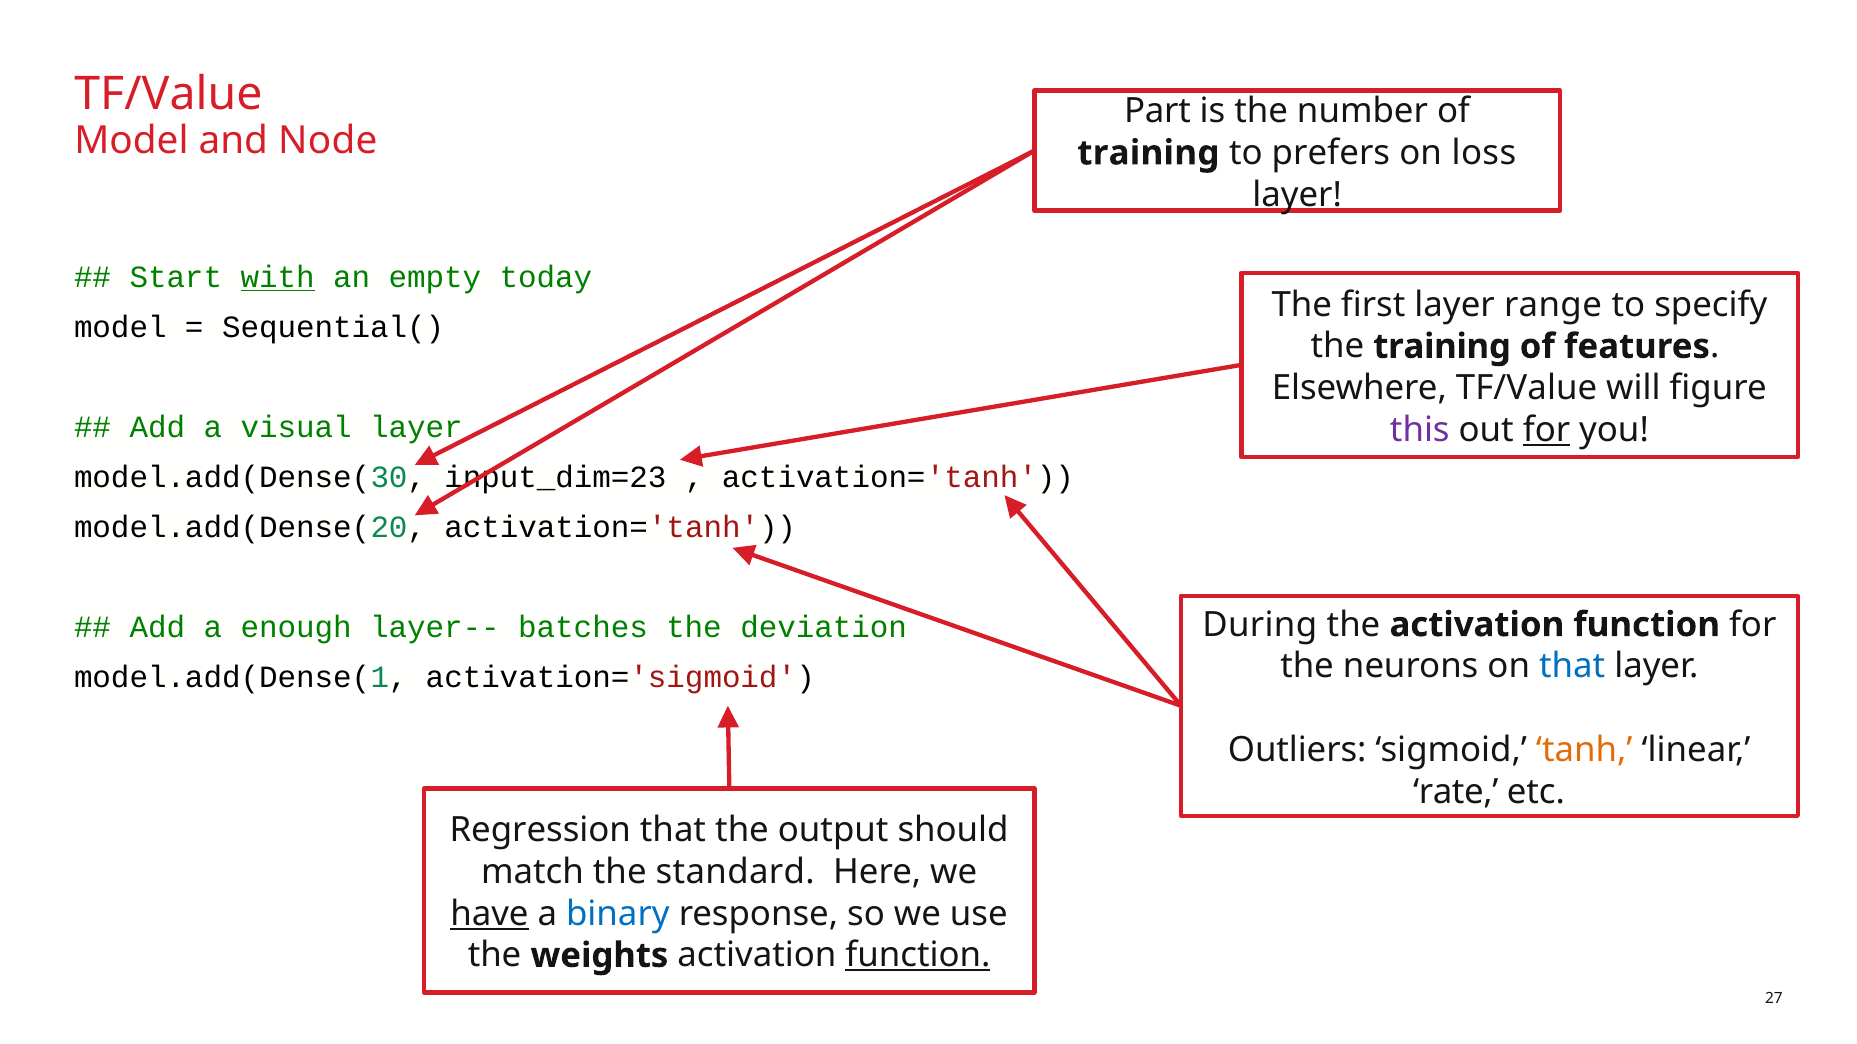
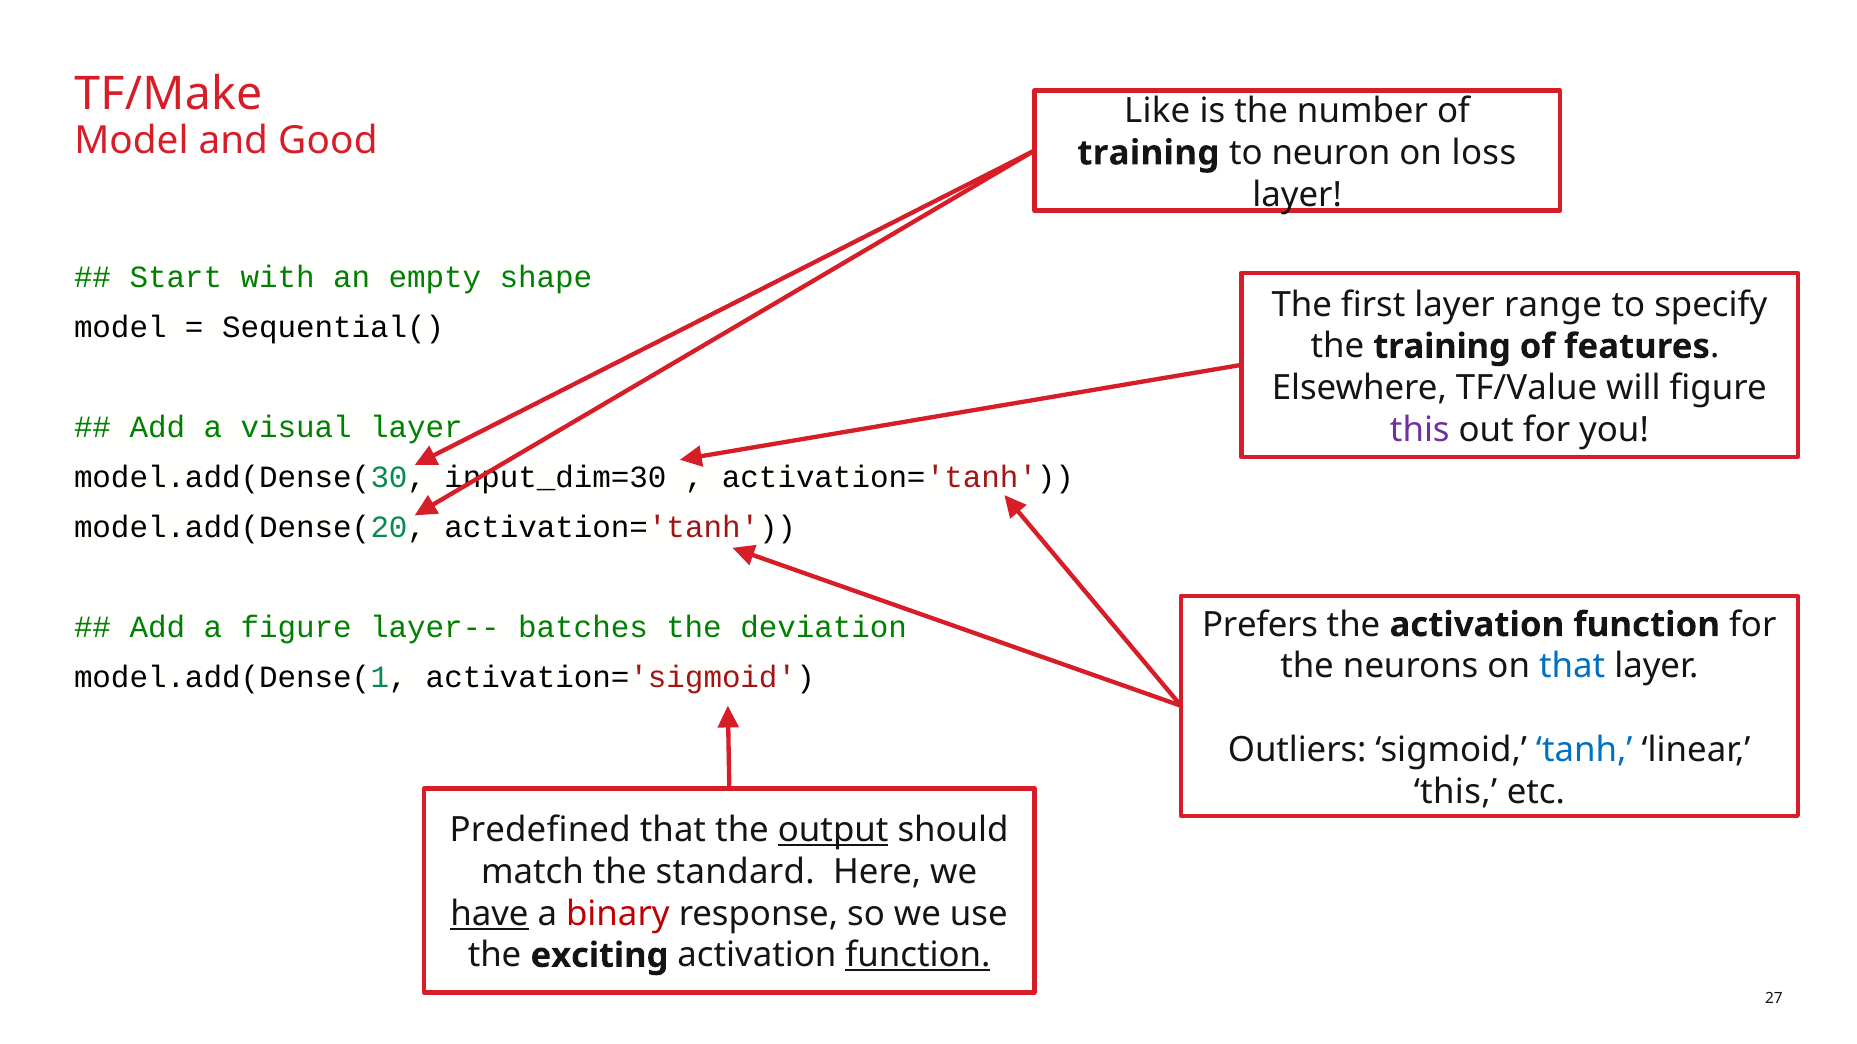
TF/Value at (168, 94): TF/Value -> TF/Make
Part: Part -> Like
Node: Node -> Good
prefers: prefers -> neuron
with underline: present -> none
today: today -> shape
for at (1547, 430) underline: present -> none
input_dim=23: input_dim=23 -> input_dim=30
During: During -> Prefers
a enough: enough -> figure
tanh colour: orange -> blue
rate at (1456, 792): rate -> this
Regression: Regression -> Predefined
output underline: none -> present
binary colour: blue -> red
weights: weights -> exciting
